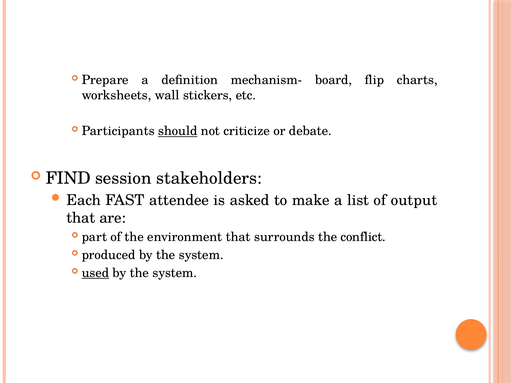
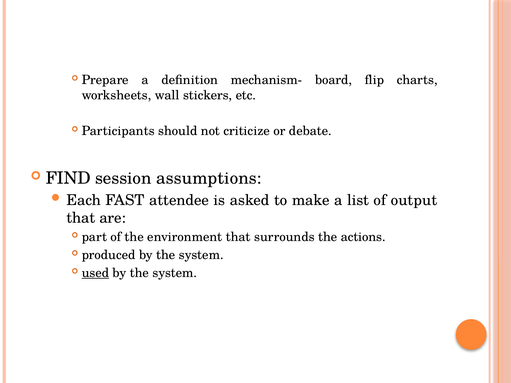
should underline: present -> none
stakeholders: stakeholders -> assumptions
conflict: conflict -> actions
